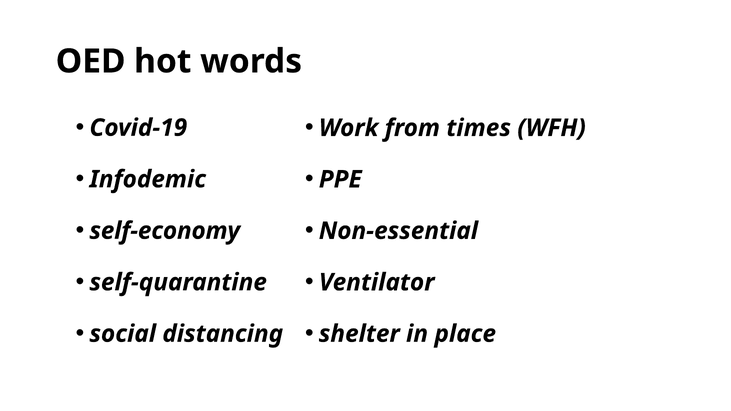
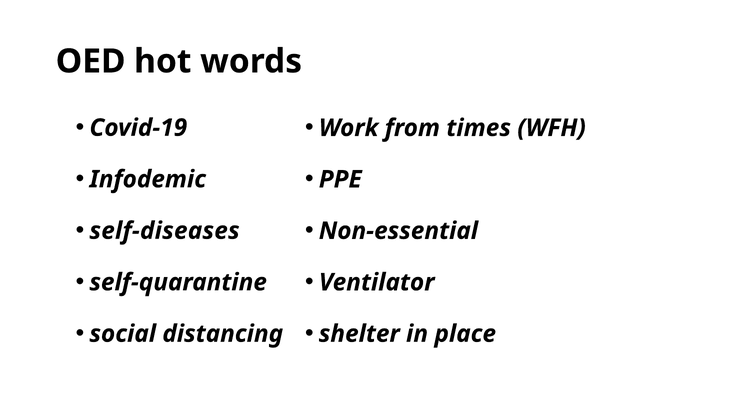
self-economy: self-economy -> self-diseases
